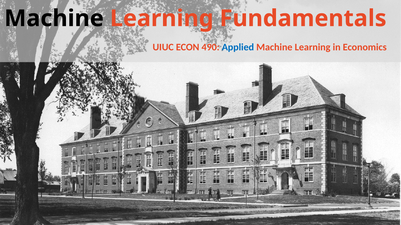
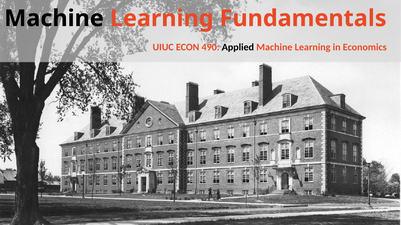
Applied colour: blue -> black
